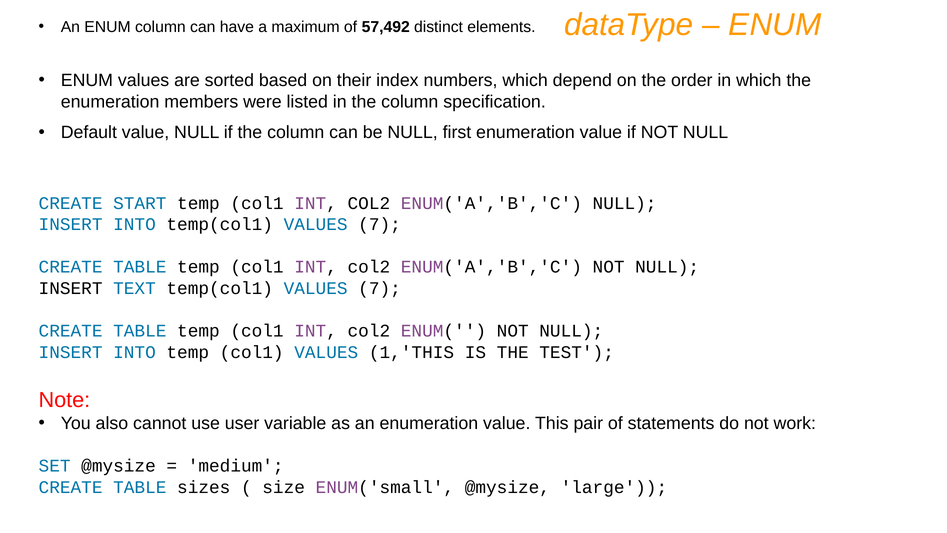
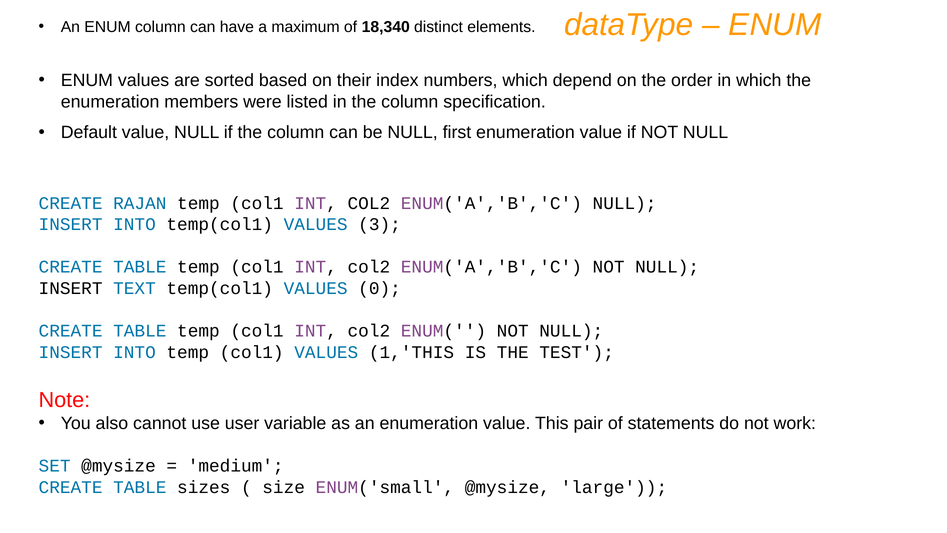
57,492: 57,492 -> 18,340
START: START -> RAJAN
INTO temp(col1 VALUES 7: 7 -> 3
7 at (380, 288): 7 -> 0
